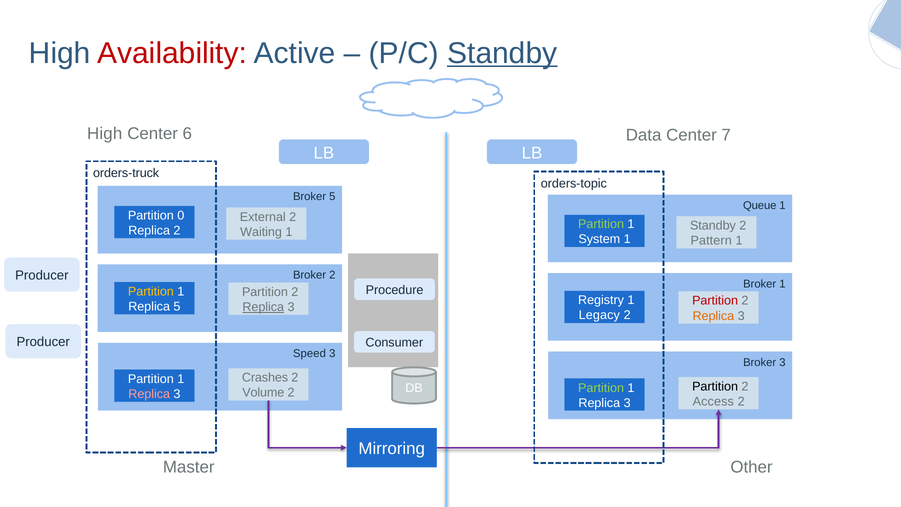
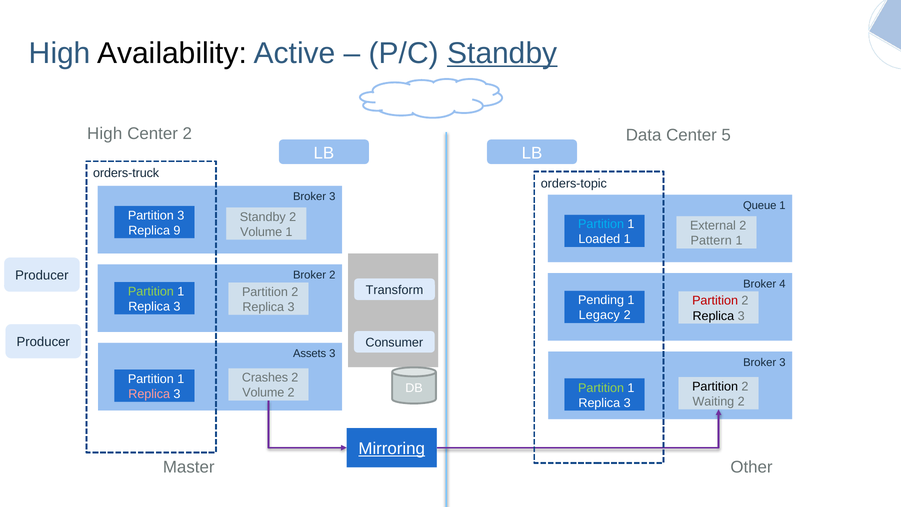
Availability colour: red -> black
Center 6: 6 -> 2
7: 7 -> 5
5 at (332, 197): 5 -> 3
Partition 0: 0 -> 3
External at (263, 217): External -> Standby
Partition at (601, 224) colour: light green -> light blue
Standby at (713, 226): Standby -> External
Replica 2: 2 -> 9
Waiting at (261, 232): Waiting -> Volume
System: System -> Loaded
Broker 1: 1 -> 4
Procedure: Procedure -> Transform
Partition at (151, 291) colour: yellow -> light green
Registry: Registry -> Pending
5 at (177, 306): 5 -> 3
Replica at (263, 307) underline: present -> none
Replica at (713, 316) colour: orange -> black
Speed: Speed -> Assets
Access: Access -> Waiting
Mirroring underline: none -> present
